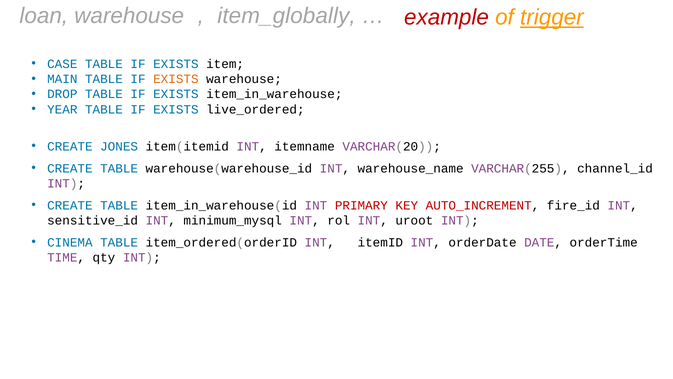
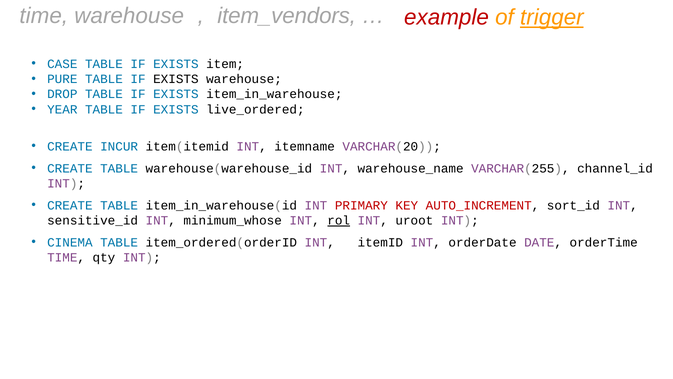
loan at (44, 16): loan -> time
item_globally: item_globally -> item_vendors
MAIN: MAIN -> PURE
EXISTS at (176, 79) colour: orange -> black
JONES: JONES -> INCUR
fire_id: fire_id -> sort_id
minimum_mysql: minimum_mysql -> minimum_whose
rol underline: none -> present
